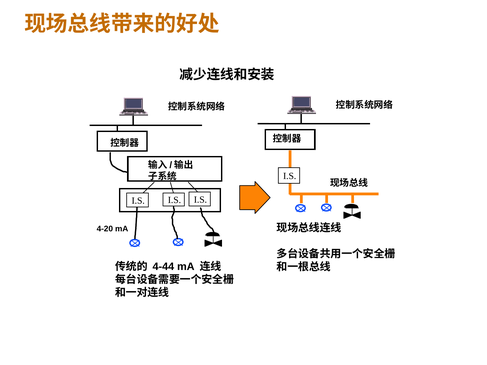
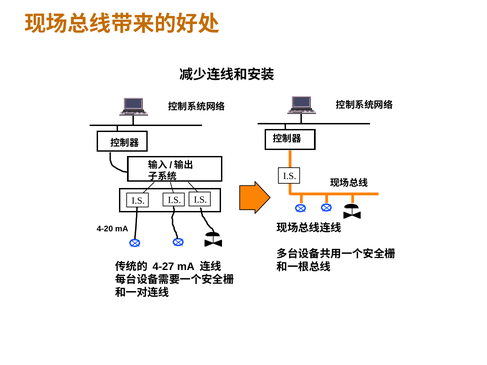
4-44: 4-44 -> 4-27
